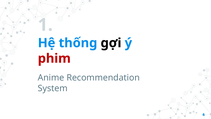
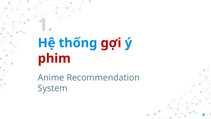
gợi colour: black -> red
